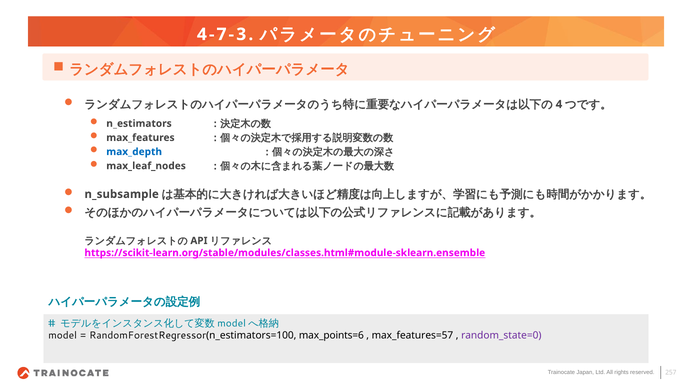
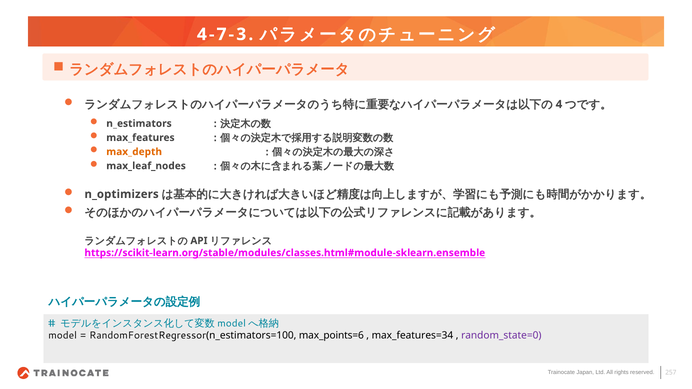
max_depth colour: blue -> orange
n_subsample: n_subsample -> n_optimizers
max_features=57: max_features=57 -> max_features=34
